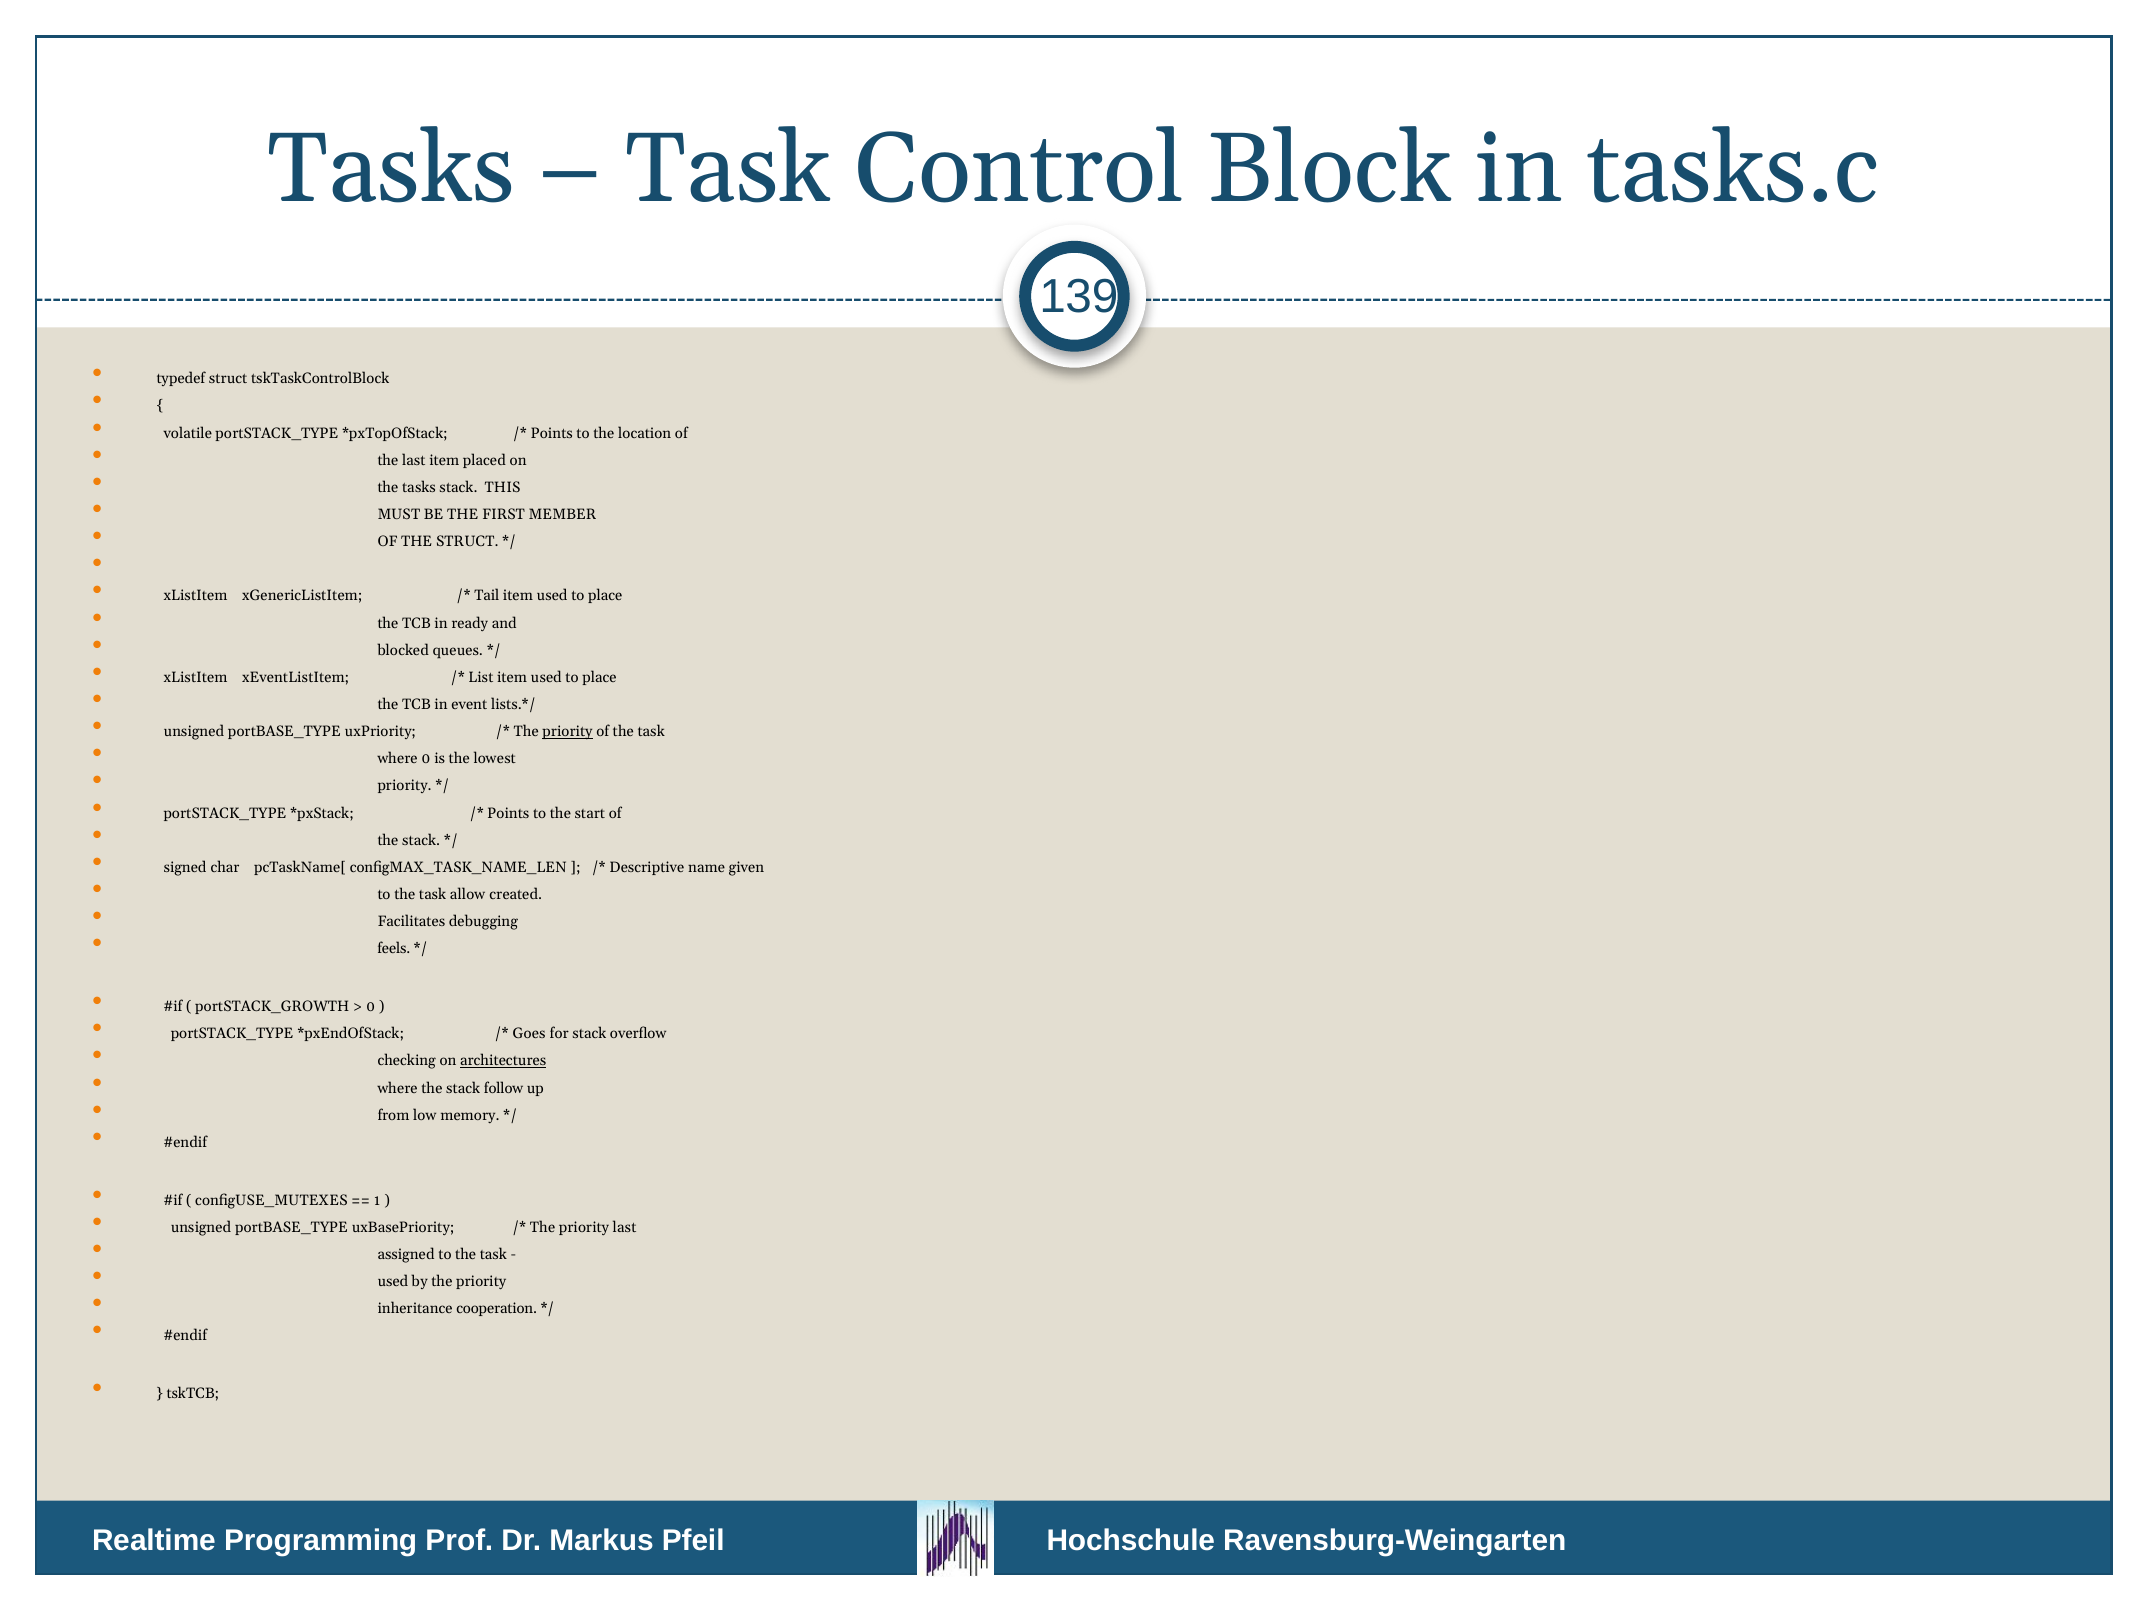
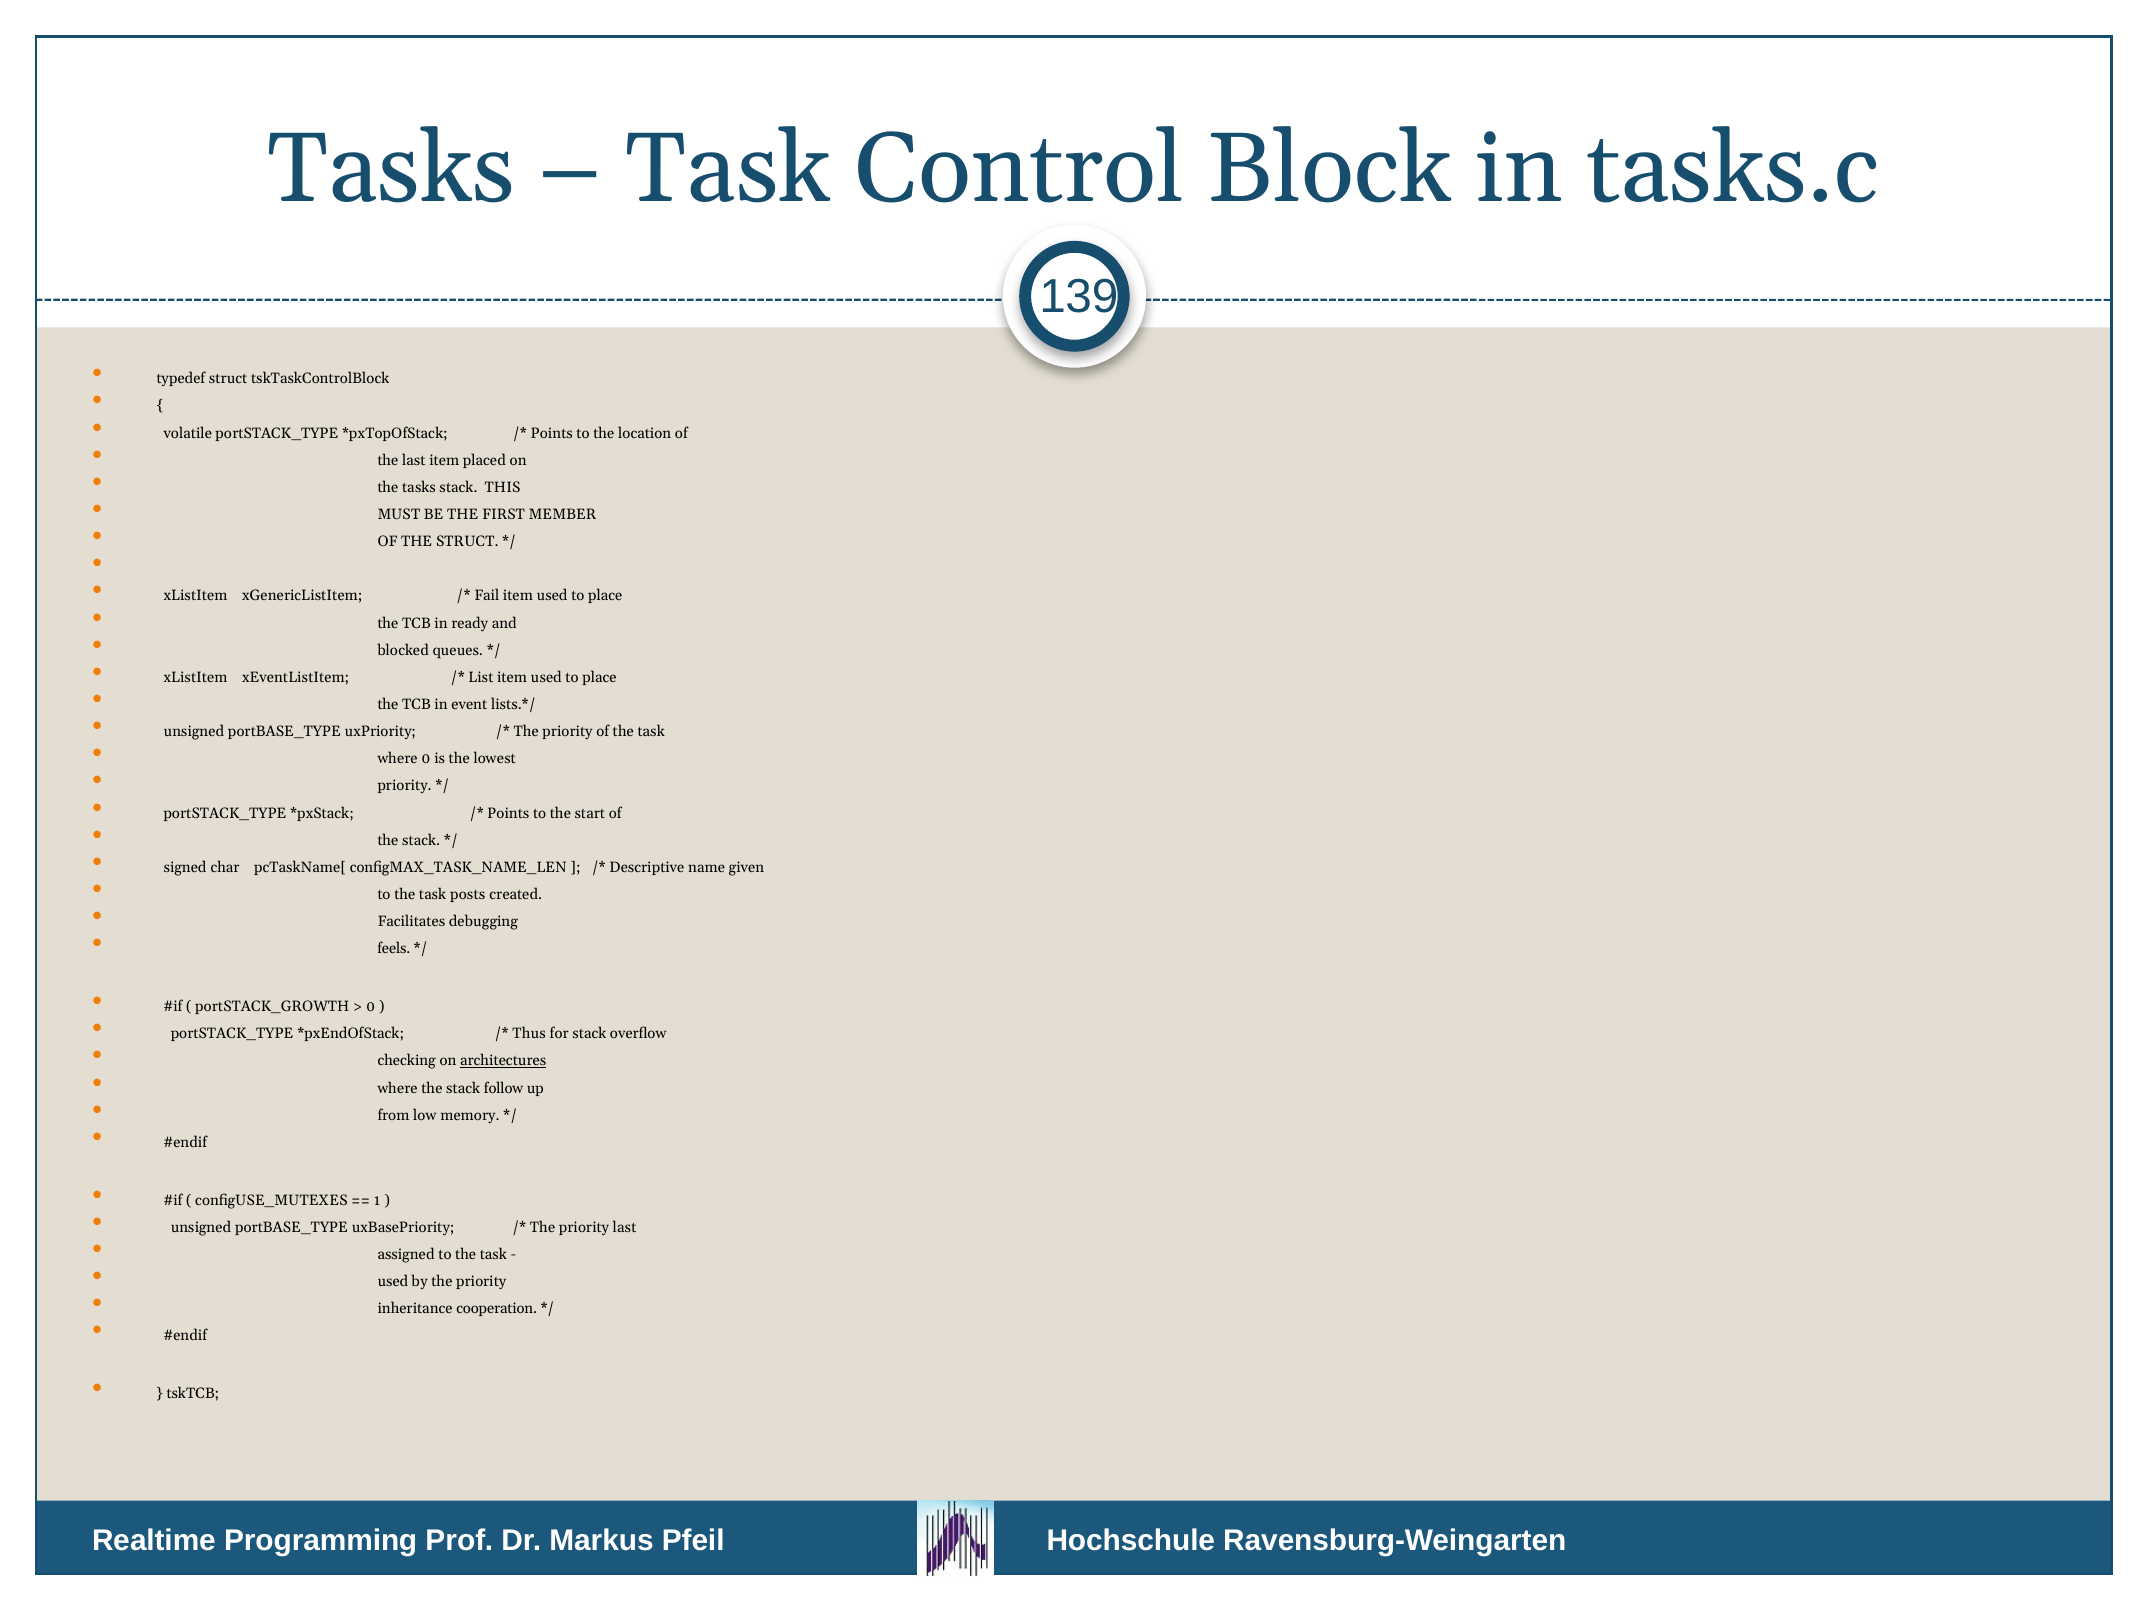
Tail: Tail -> Fail
priority at (567, 732) underline: present -> none
allow: allow -> posts
Goes: Goes -> Thus
